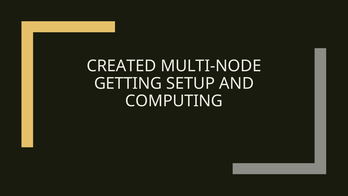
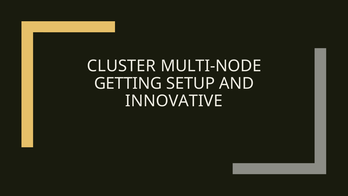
CREATED: CREATED -> CLUSTER
COMPUTING: COMPUTING -> INNOVATIVE
